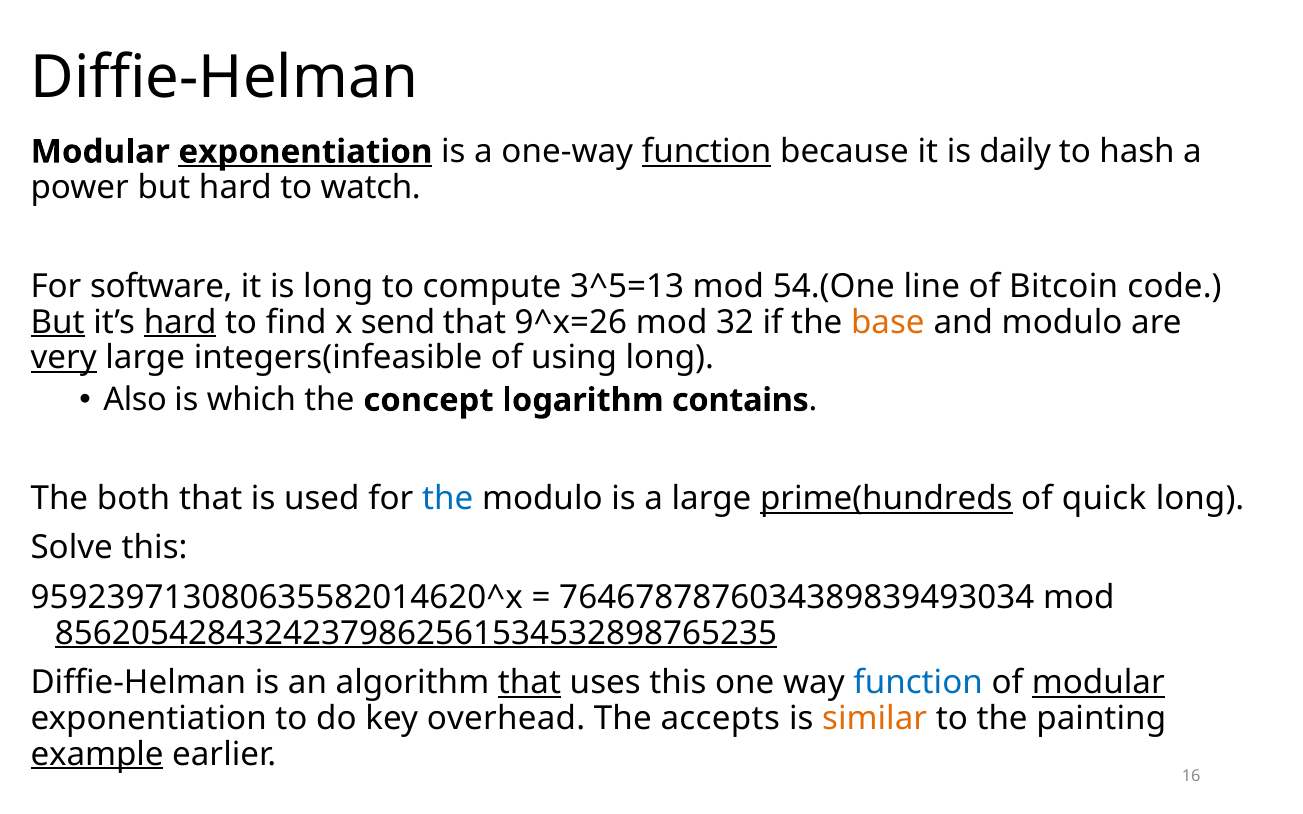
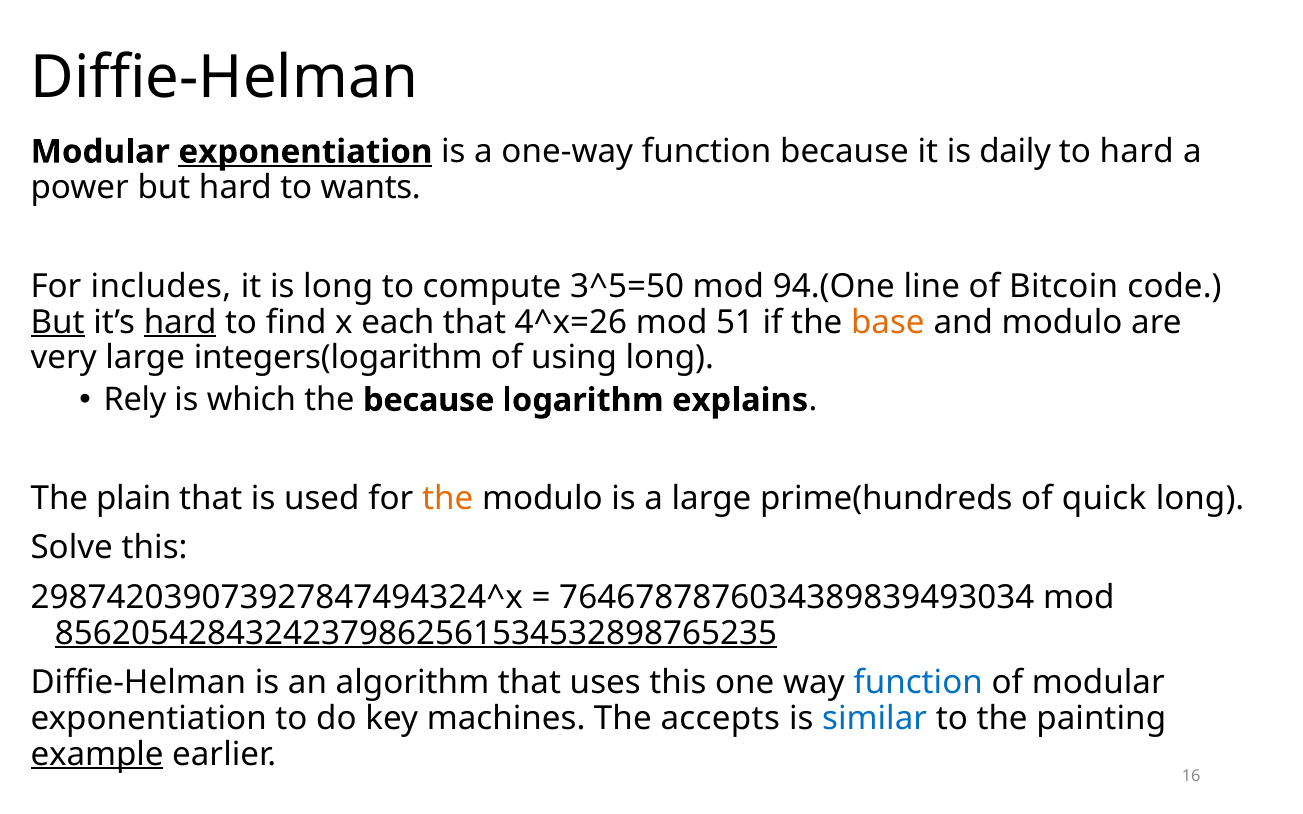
function at (707, 152) underline: present -> none
to hash: hash -> hard
watch: watch -> wants
software: software -> includes
3^5=13: 3^5=13 -> 3^5=50
54.(One: 54.(One -> 94.(One
send: send -> each
9^x=26: 9^x=26 -> 4^x=26
32: 32 -> 51
very underline: present -> none
integers(infeasible: integers(infeasible -> integers(logarithm
Also: Also -> Rely
the concept: concept -> because
contains: contains -> explains
both: both -> plain
the at (448, 499) colour: blue -> orange
prime(hundreds underline: present -> none
959239713080635582014620^x: 959239713080635582014620^x -> 298742039073927847494324^x
that at (529, 683) underline: present -> none
modular at (1098, 683) underline: present -> none
overhead: overhead -> machines
similar colour: orange -> blue
